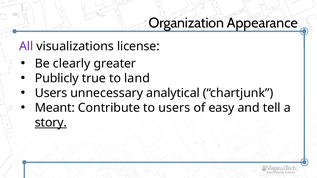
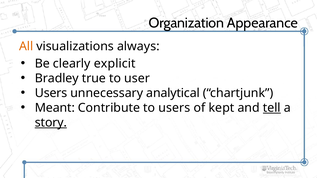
All colour: purple -> orange
license: license -> always
greater: greater -> explicit
Publicly: Publicly -> Bradley
land: land -> user
easy: easy -> kept
tell underline: none -> present
